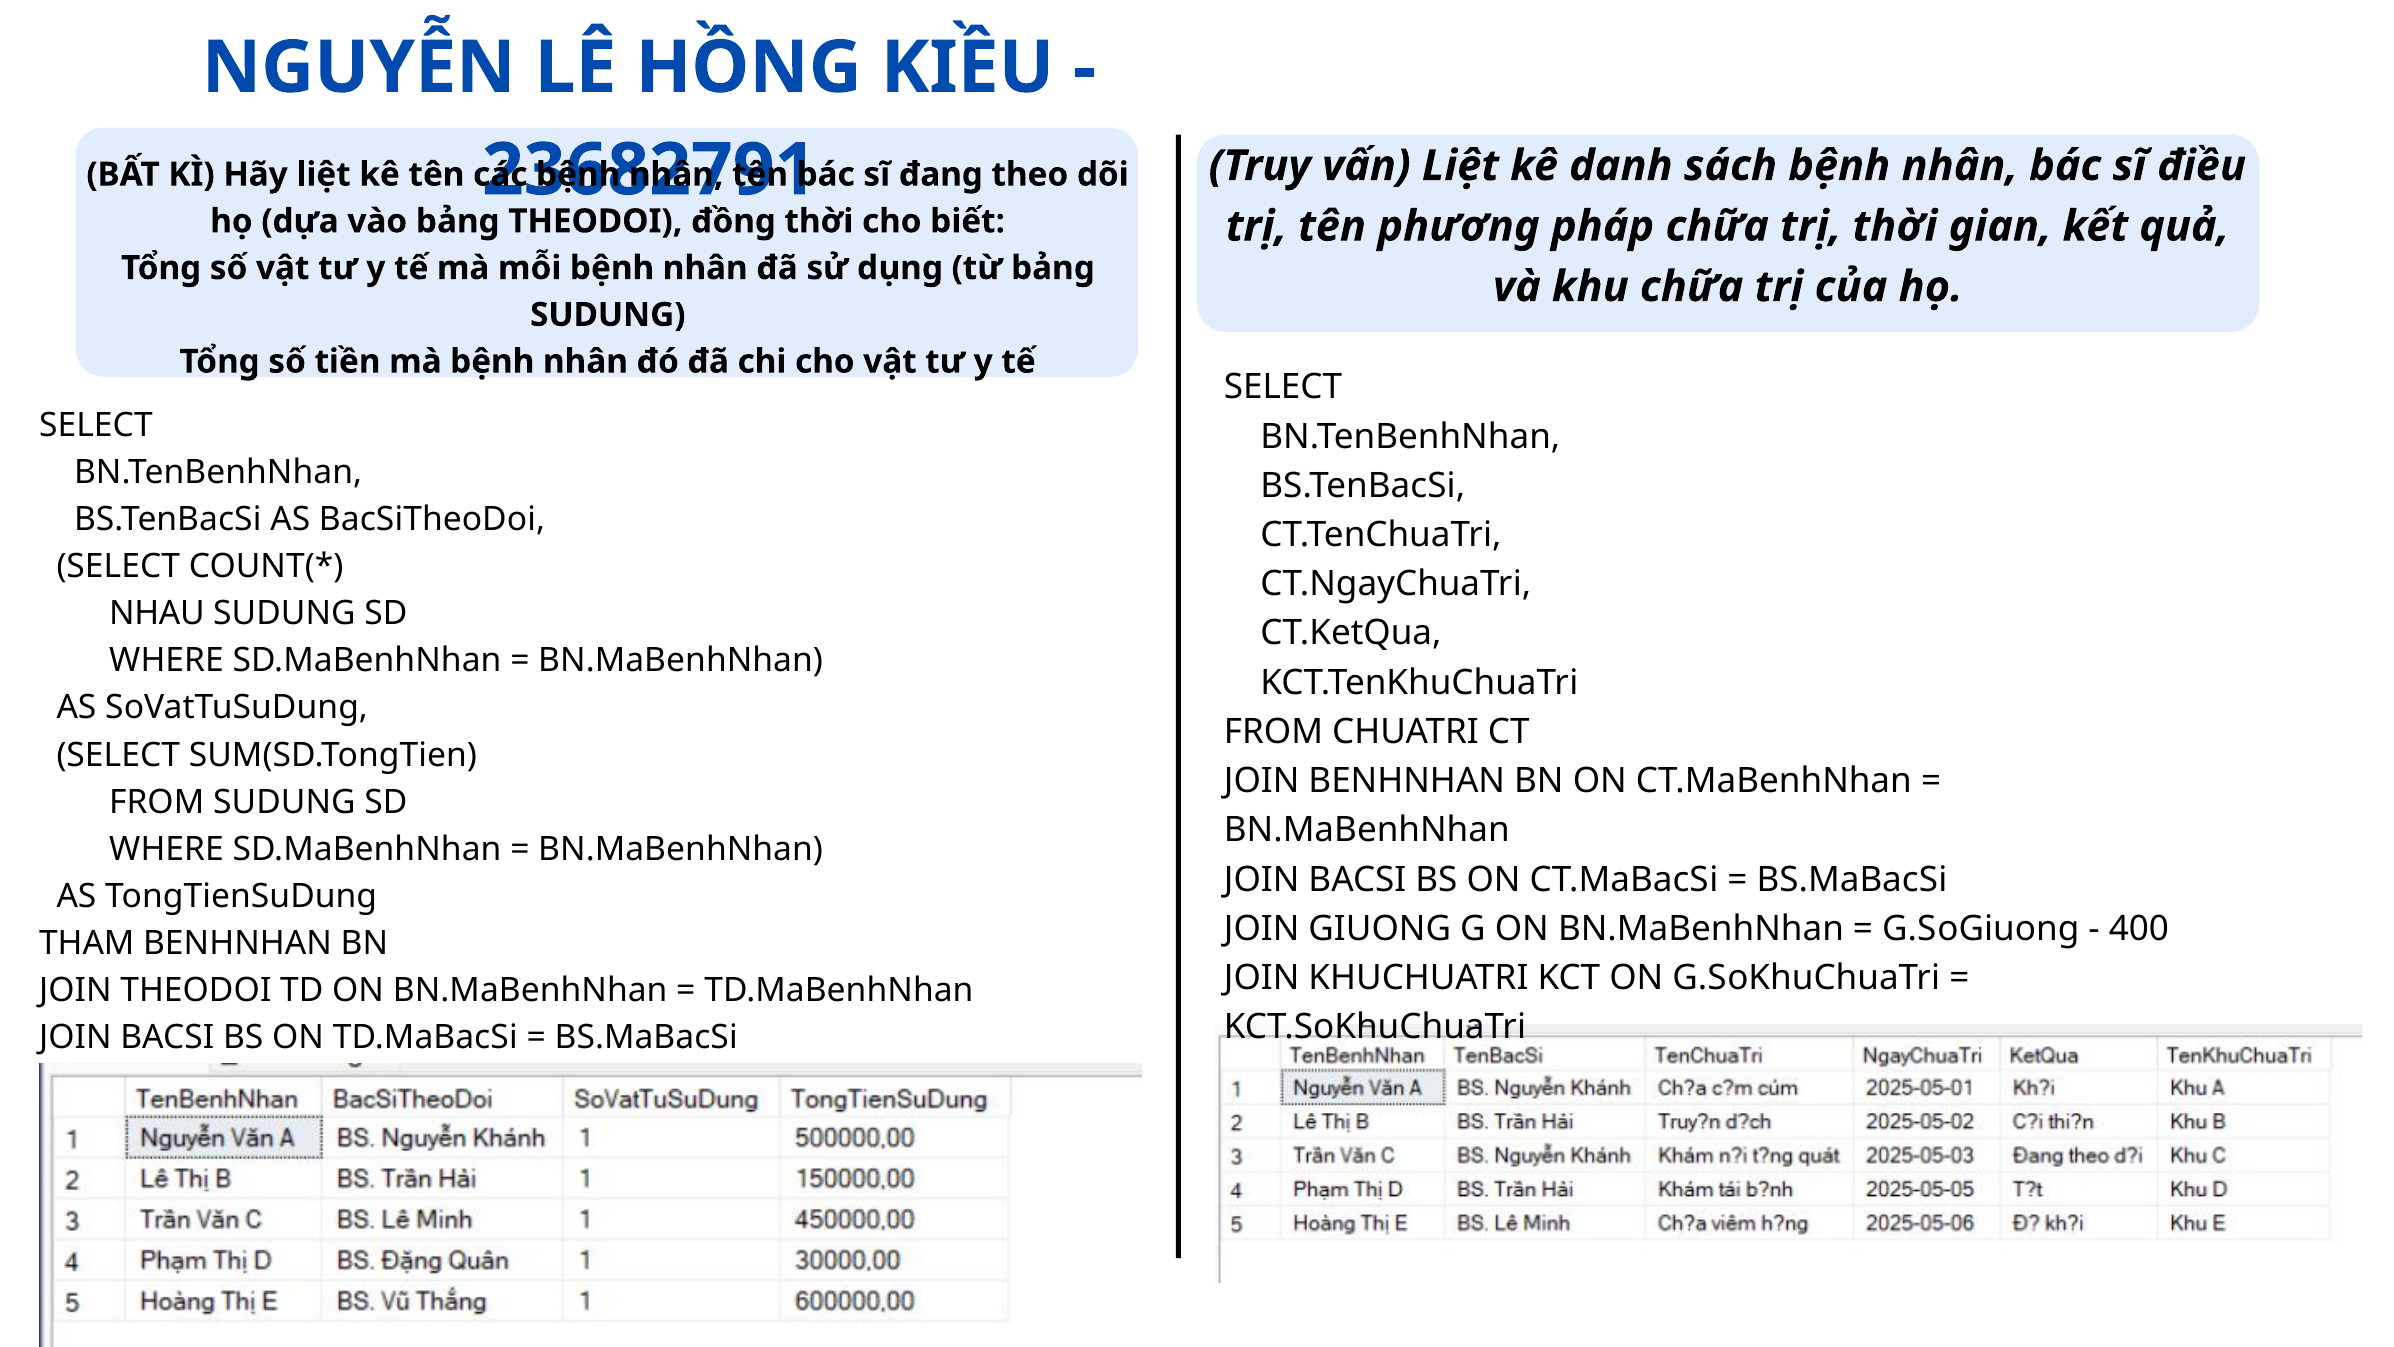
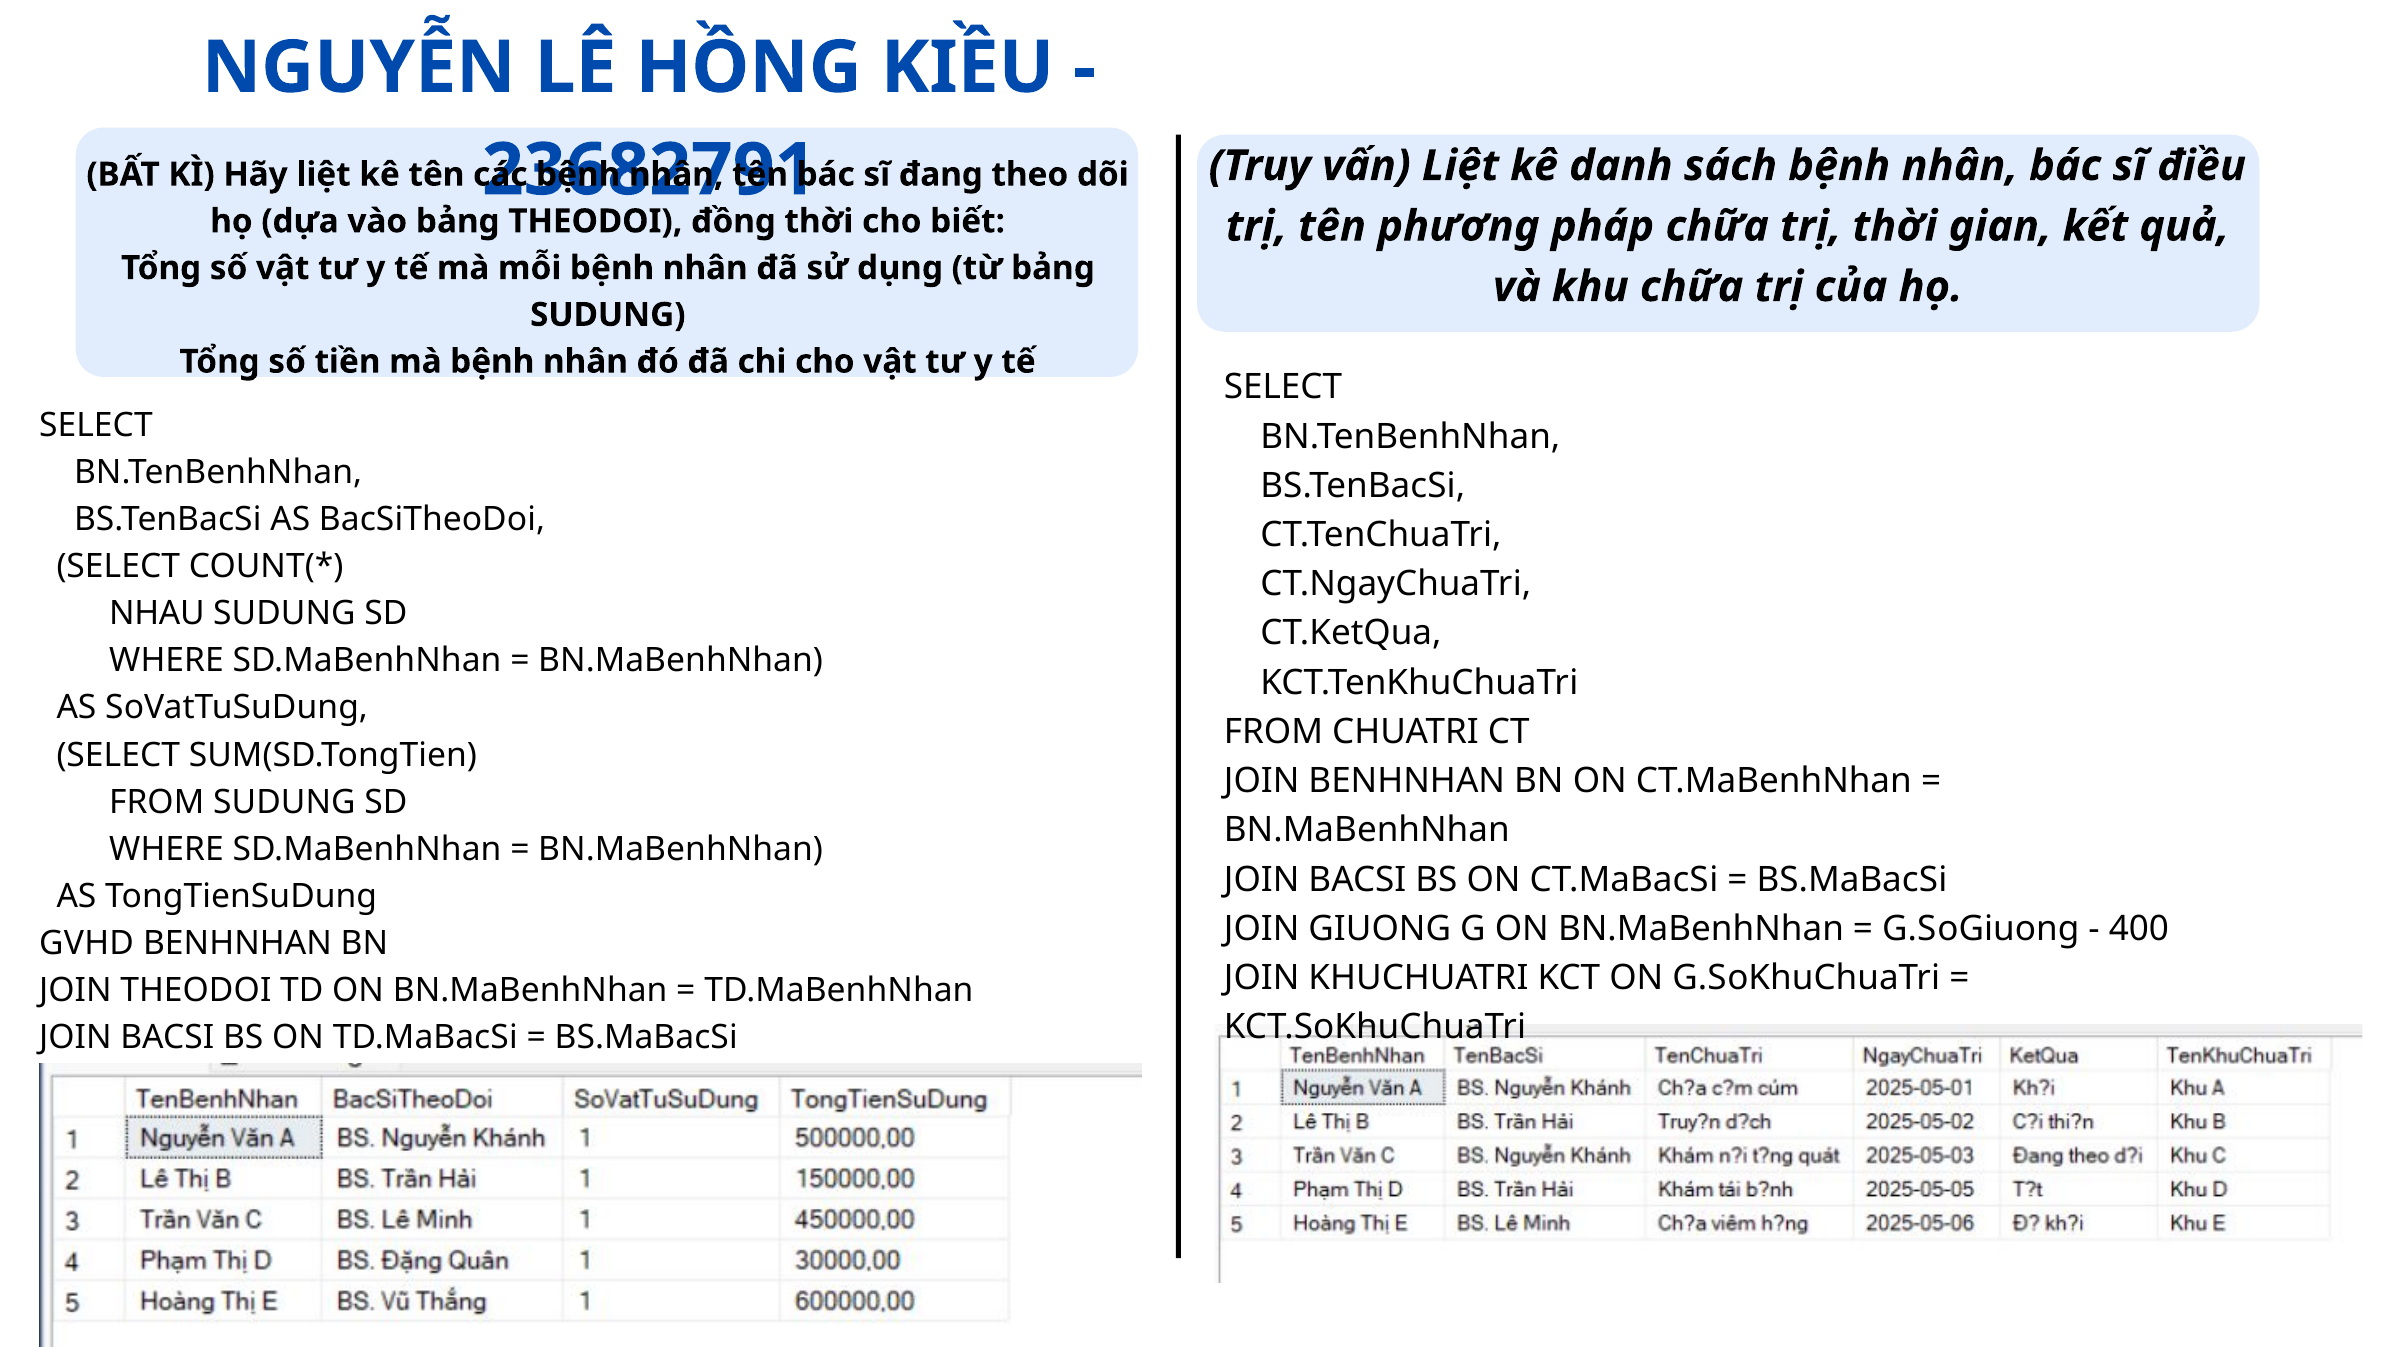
THAM: THAM -> GVHD
